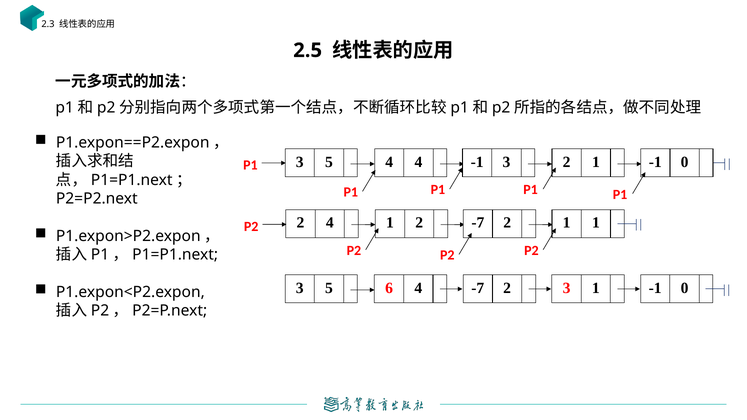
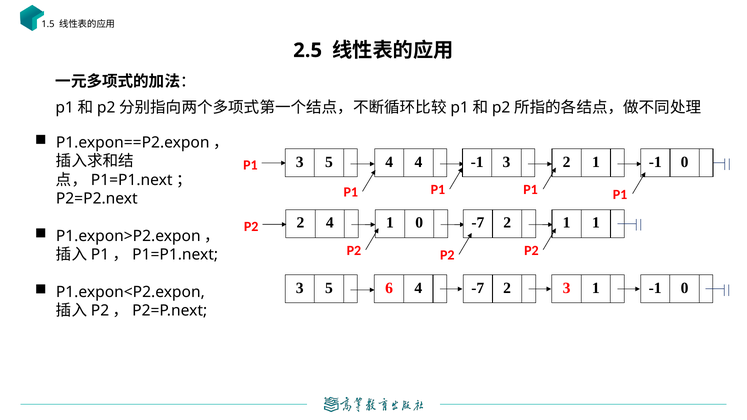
2.3: 2.3 -> 1.5
2 at (419, 223): 2 -> 0
